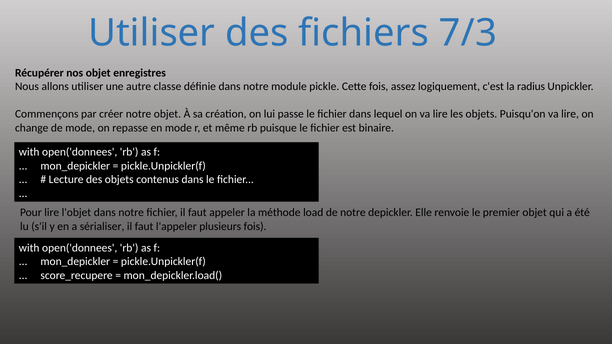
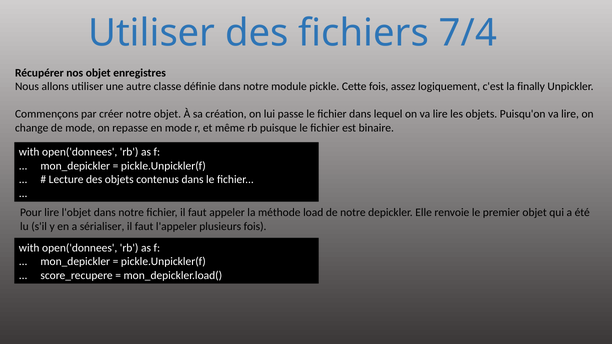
7/3: 7/3 -> 7/4
radius: radius -> finally
